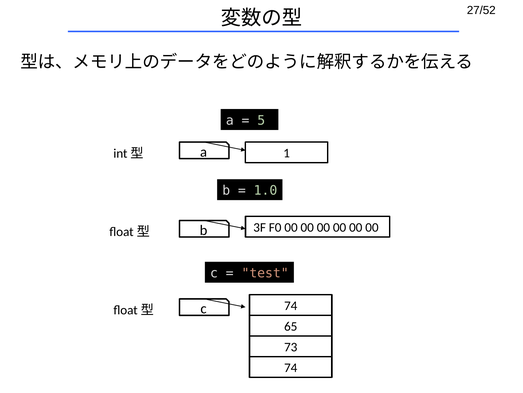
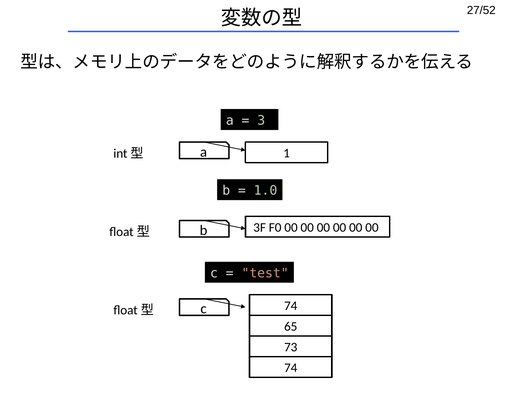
5: 5 -> 3
